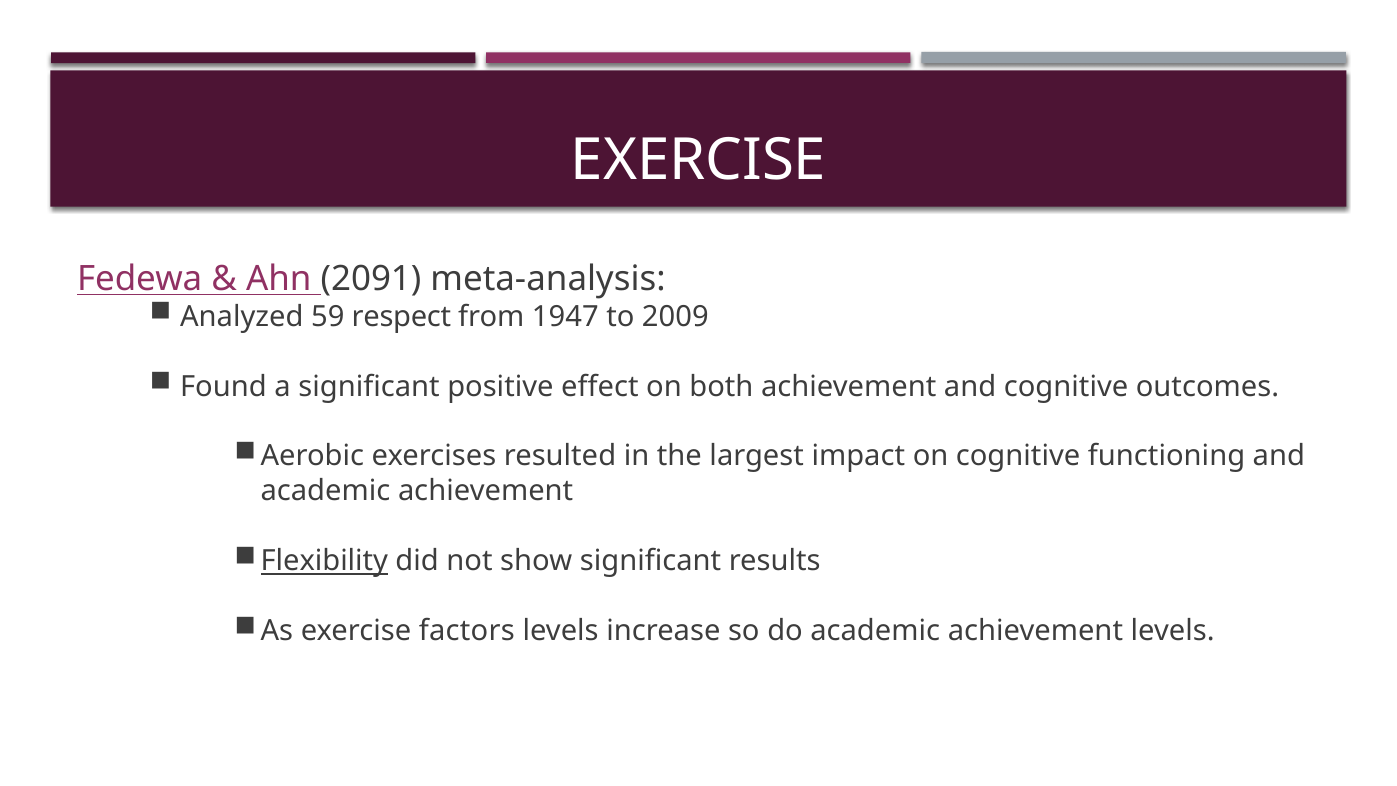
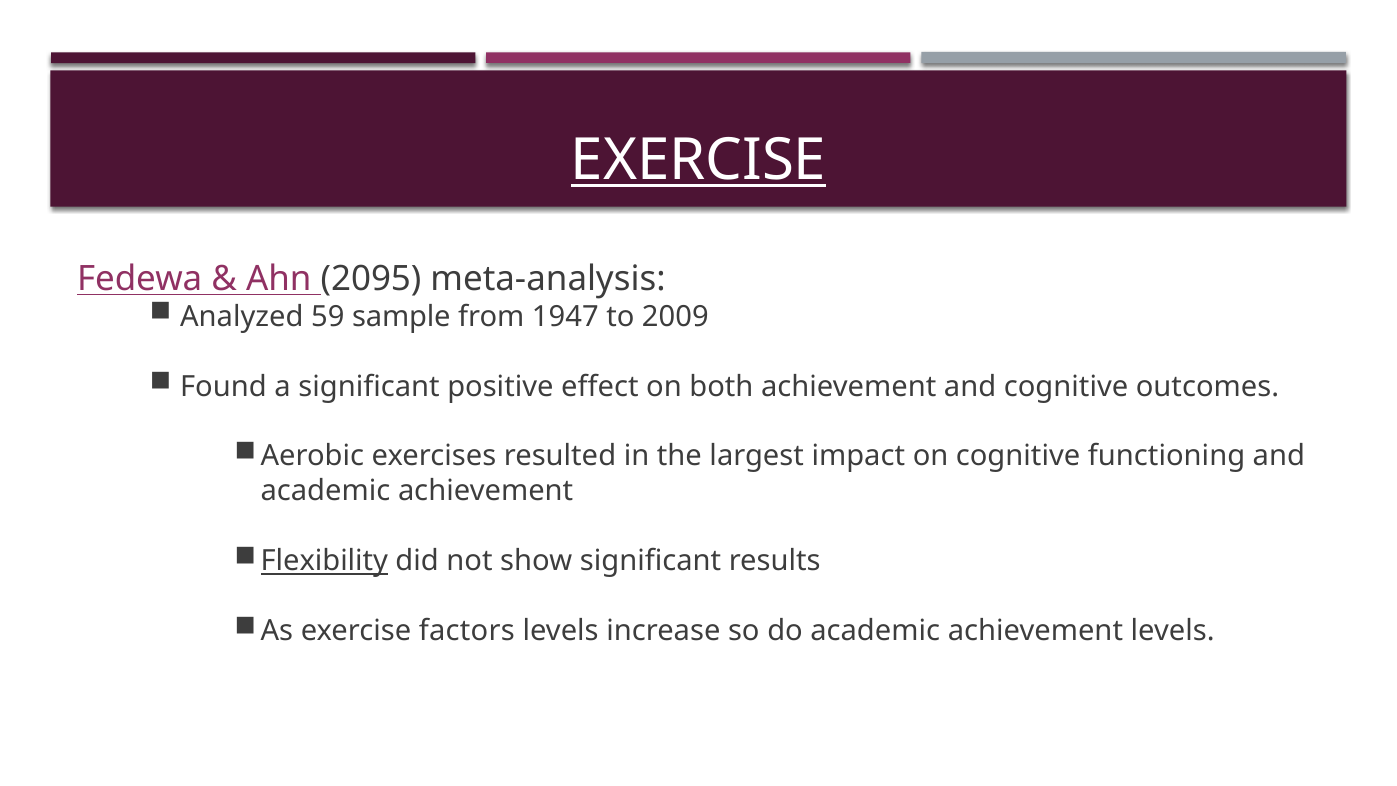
EXERCISE at (699, 160) underline: none -> present
2091: 2091 -> 2095
respect: respect -> sample
